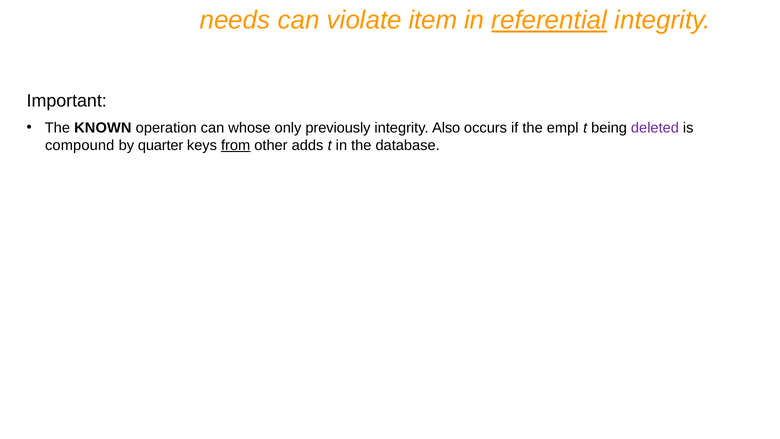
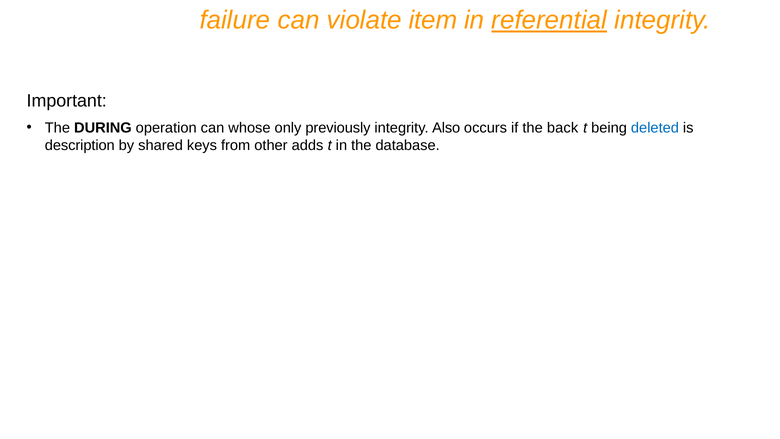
needs: needs -> failure
KNOWN: KNOWN -> DURING
empl: empl -> back
deleted colour: purple -> blue
compound: compound -> description
quarter: quarter -> shared
from underline: present -> none
